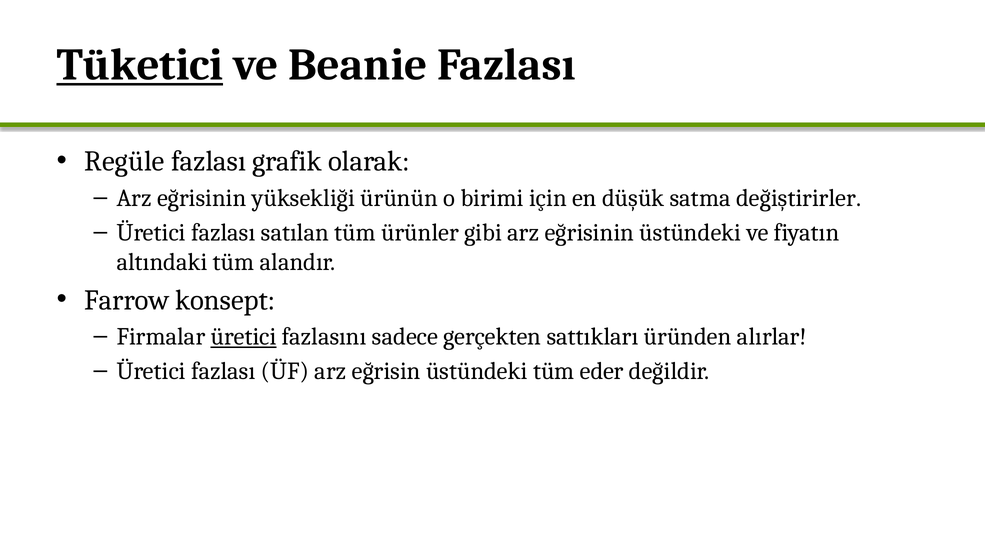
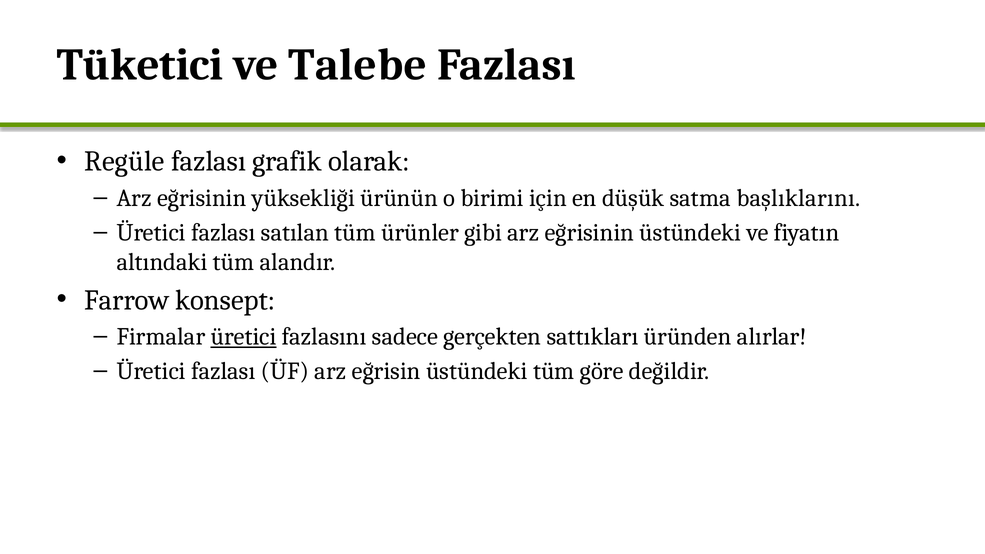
Tüketici underline: present -> none
Beanie: Beanie -> Talebe
değiştirirler: değiştirirler -> başlıklarını
eder: eder -> göre
